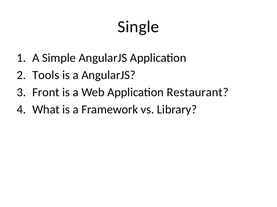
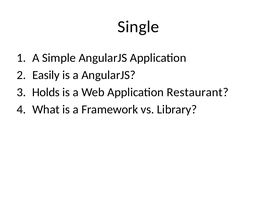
Tools: Tools -> Easily
Front: Front -> Holds
